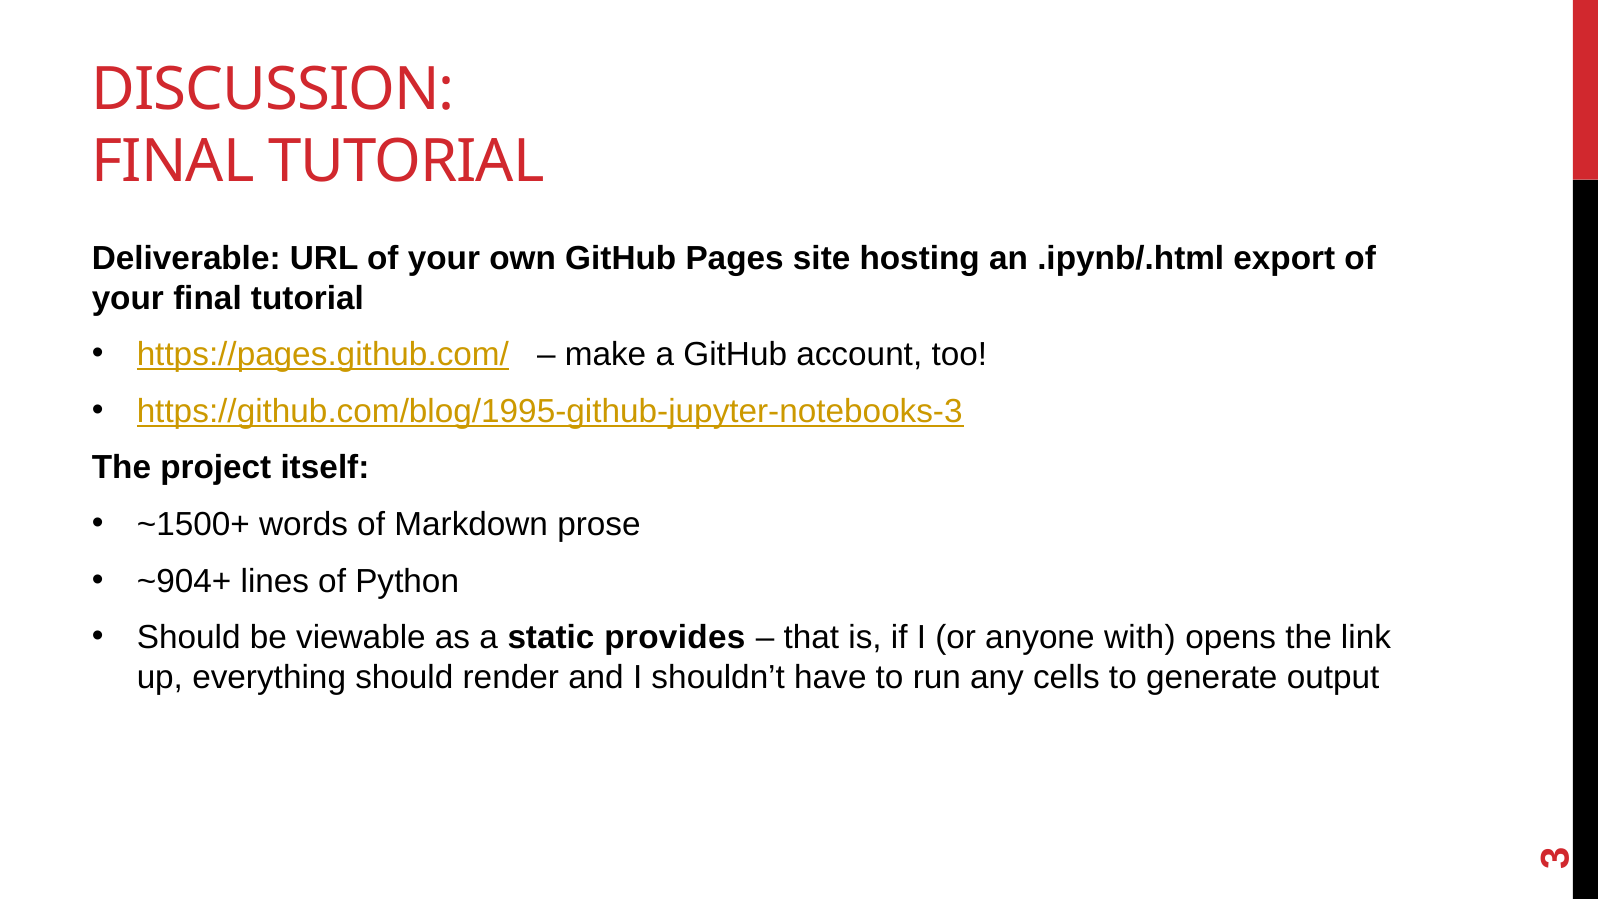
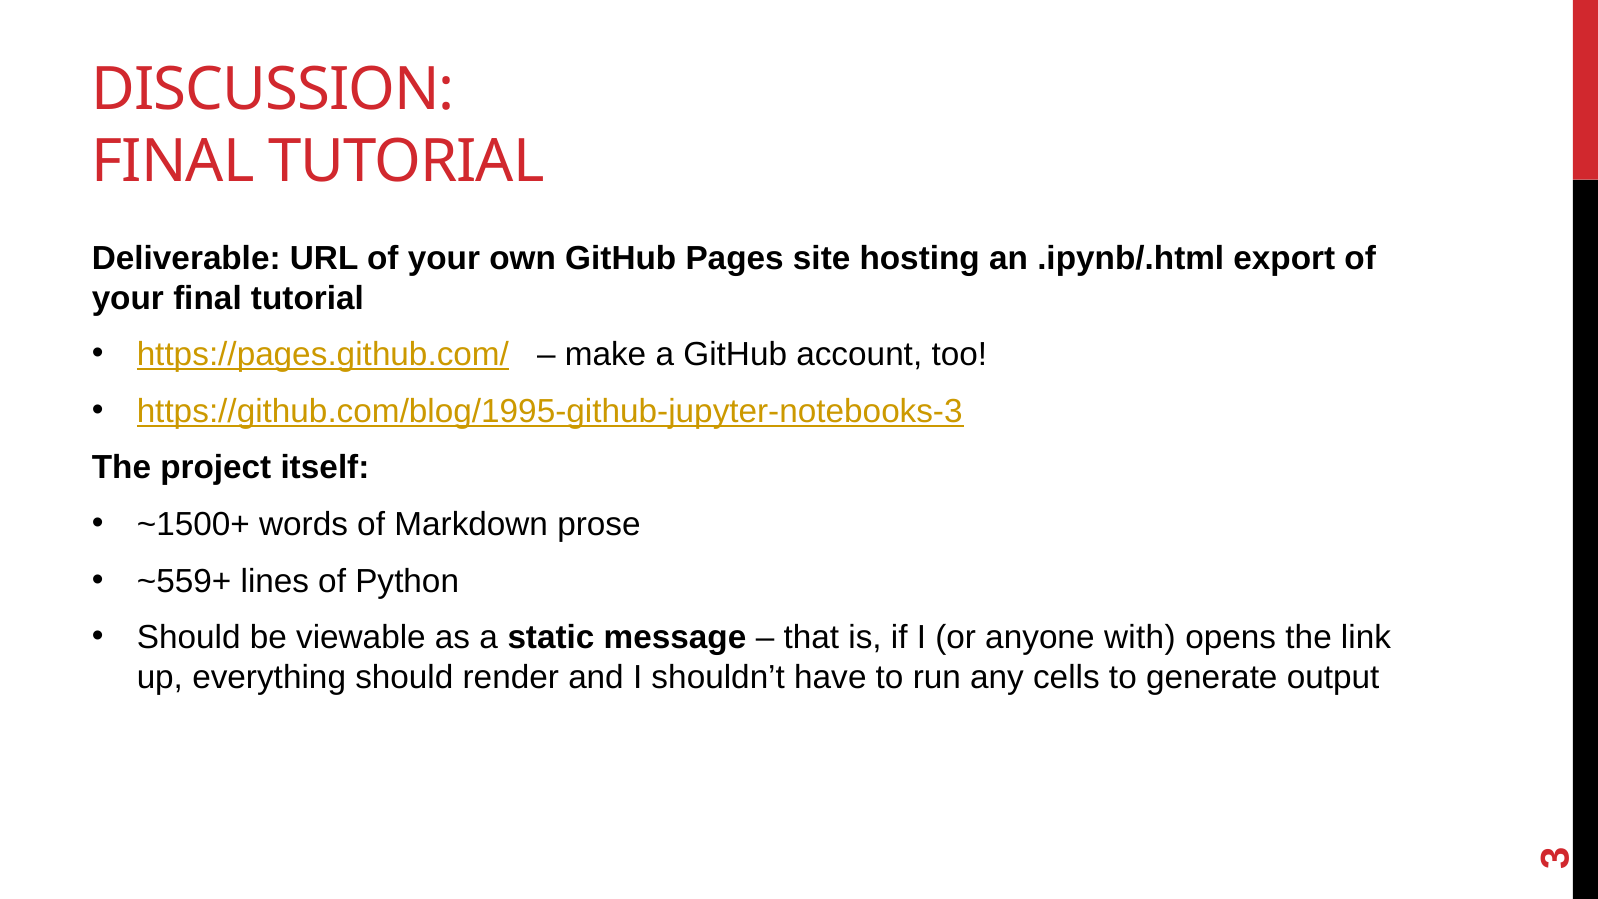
~904+: ~904+ -> ~559+
provides: provides -> message
